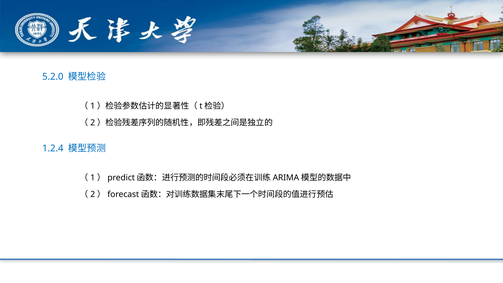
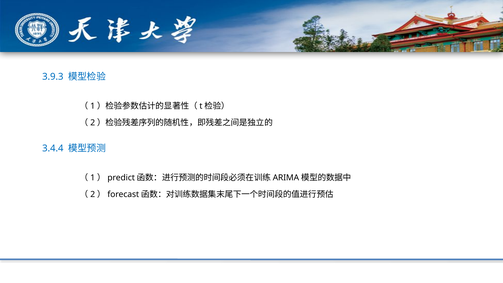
5.2.0: 5.2.0 -> 3.9.3
1.2.4: 1.2.4 -> 3.4.4
